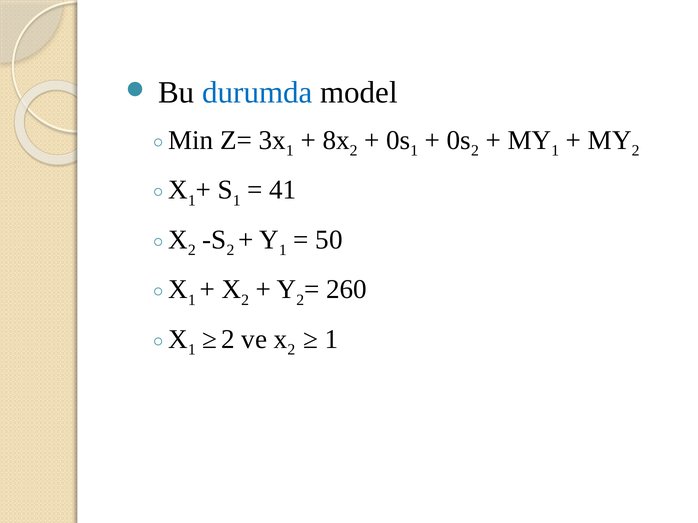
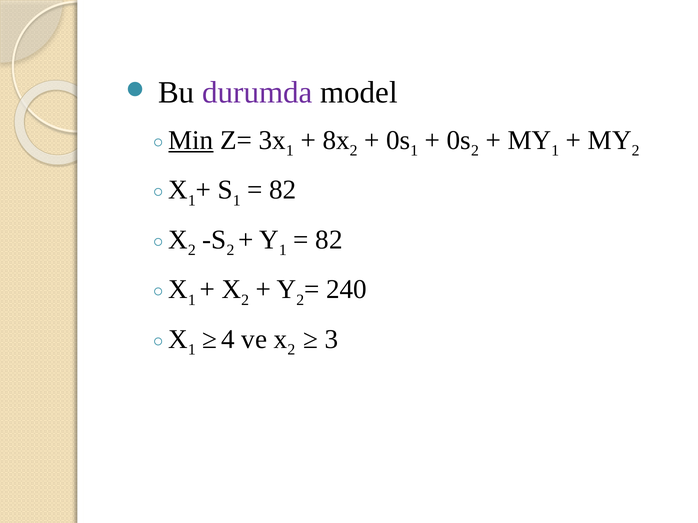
durumda colour: blue -> purple
Min underline: none -> present
41 at (283, 190): 41 -> 82
50 at (329, 240): 50 -> 82
260: 260 -> 240
2 at (228, 340): 2 -> 4
1 at (332, 340): 1 -> 3
